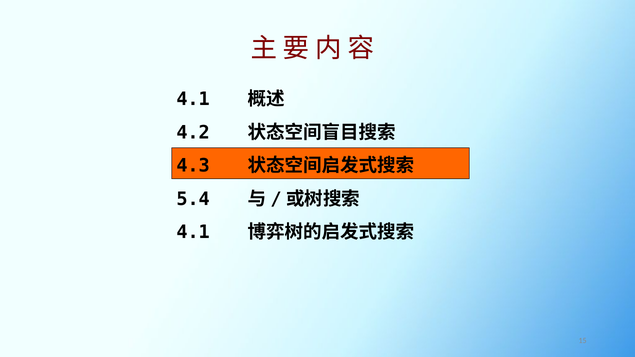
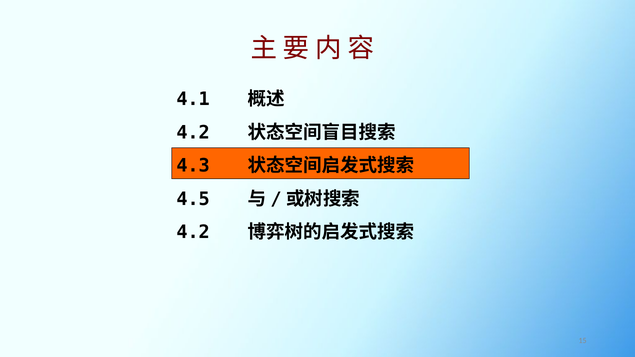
5.4: 5.4 -> 4.5
4.1 at (193, 232): 4.1 -> 4.2
